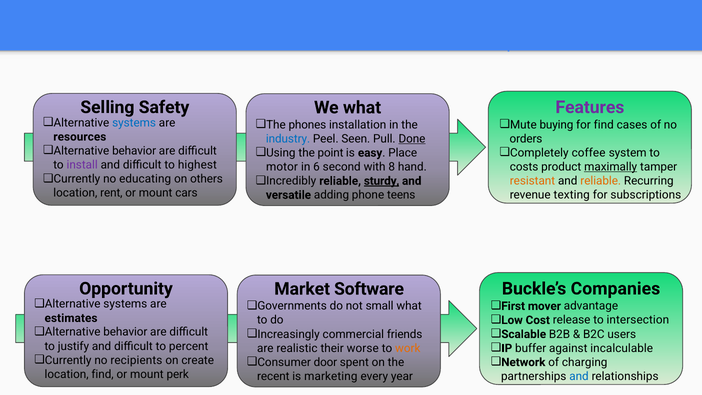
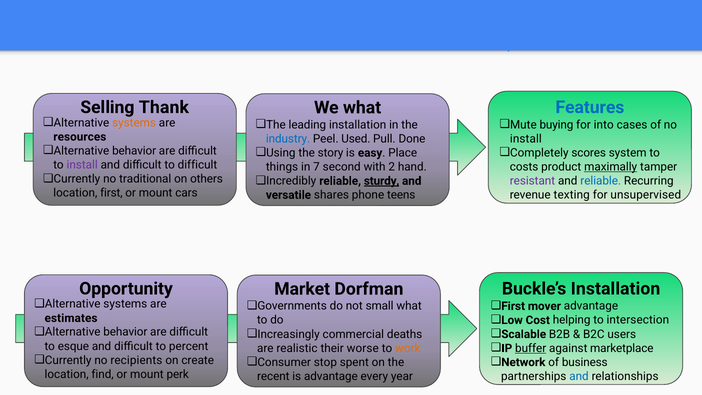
Safety: Safety -> Thank
Features colour: purple -> blue
systems at (134, 123) colour: blue -> orange
phones: phones -> leading
for find: find -> into
Seen: Seen -> Used
Done underline: present -> none
orders at (526, 139): orders -> install
point: point -> story
coffee: coffee -> scores
to highest: highest -> difficult
motor: motor -> things
6: 6 -> 7
8: 8 -> 2
educating: educating -> traditional
resistant colour: orange -> purple
reliable at (601, 181) colour: orange -> blue
rent: rent -> first
subscriptions: subscriptions -> unsupervised
adding: adding -> shares
Buckle’s Companies: Companies -> Installation
Software: Software -> Dorfman
release: release -> helping
friends: friends -> deaths
justify: justify -> esque
buffer underline: none -> present
incalculable: incalculable -> marketplace
door: door -> stop
charging: charging -> business
is marketing: marketing -> advantage
